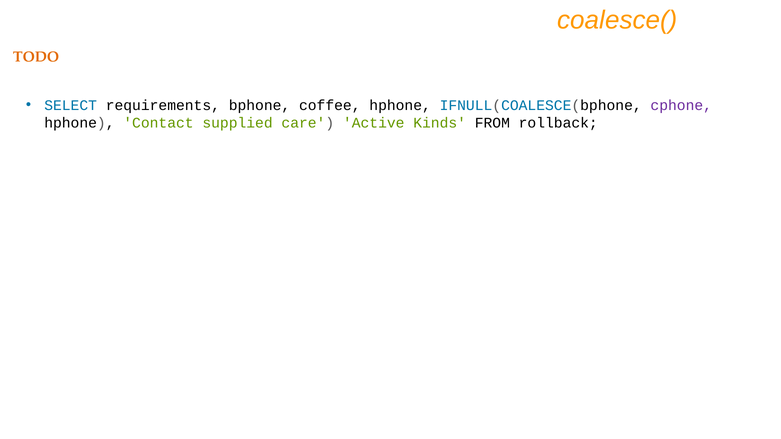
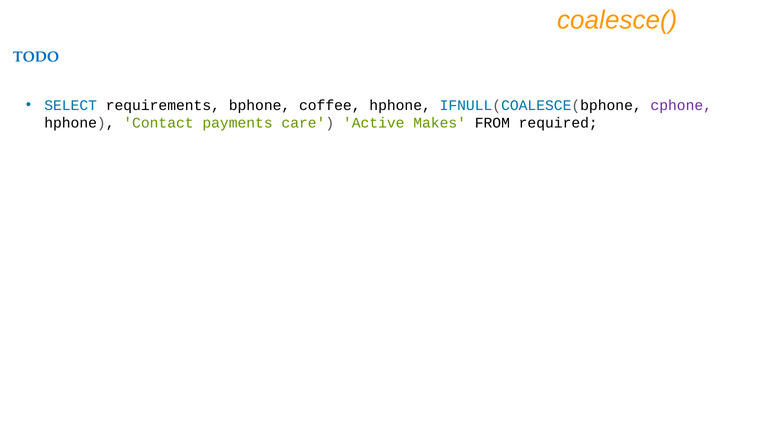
TODO colour: orange -> blue
supplied: supplied -> payments
Kinds: Kinds -> Makes
rollback: rollback -> required
